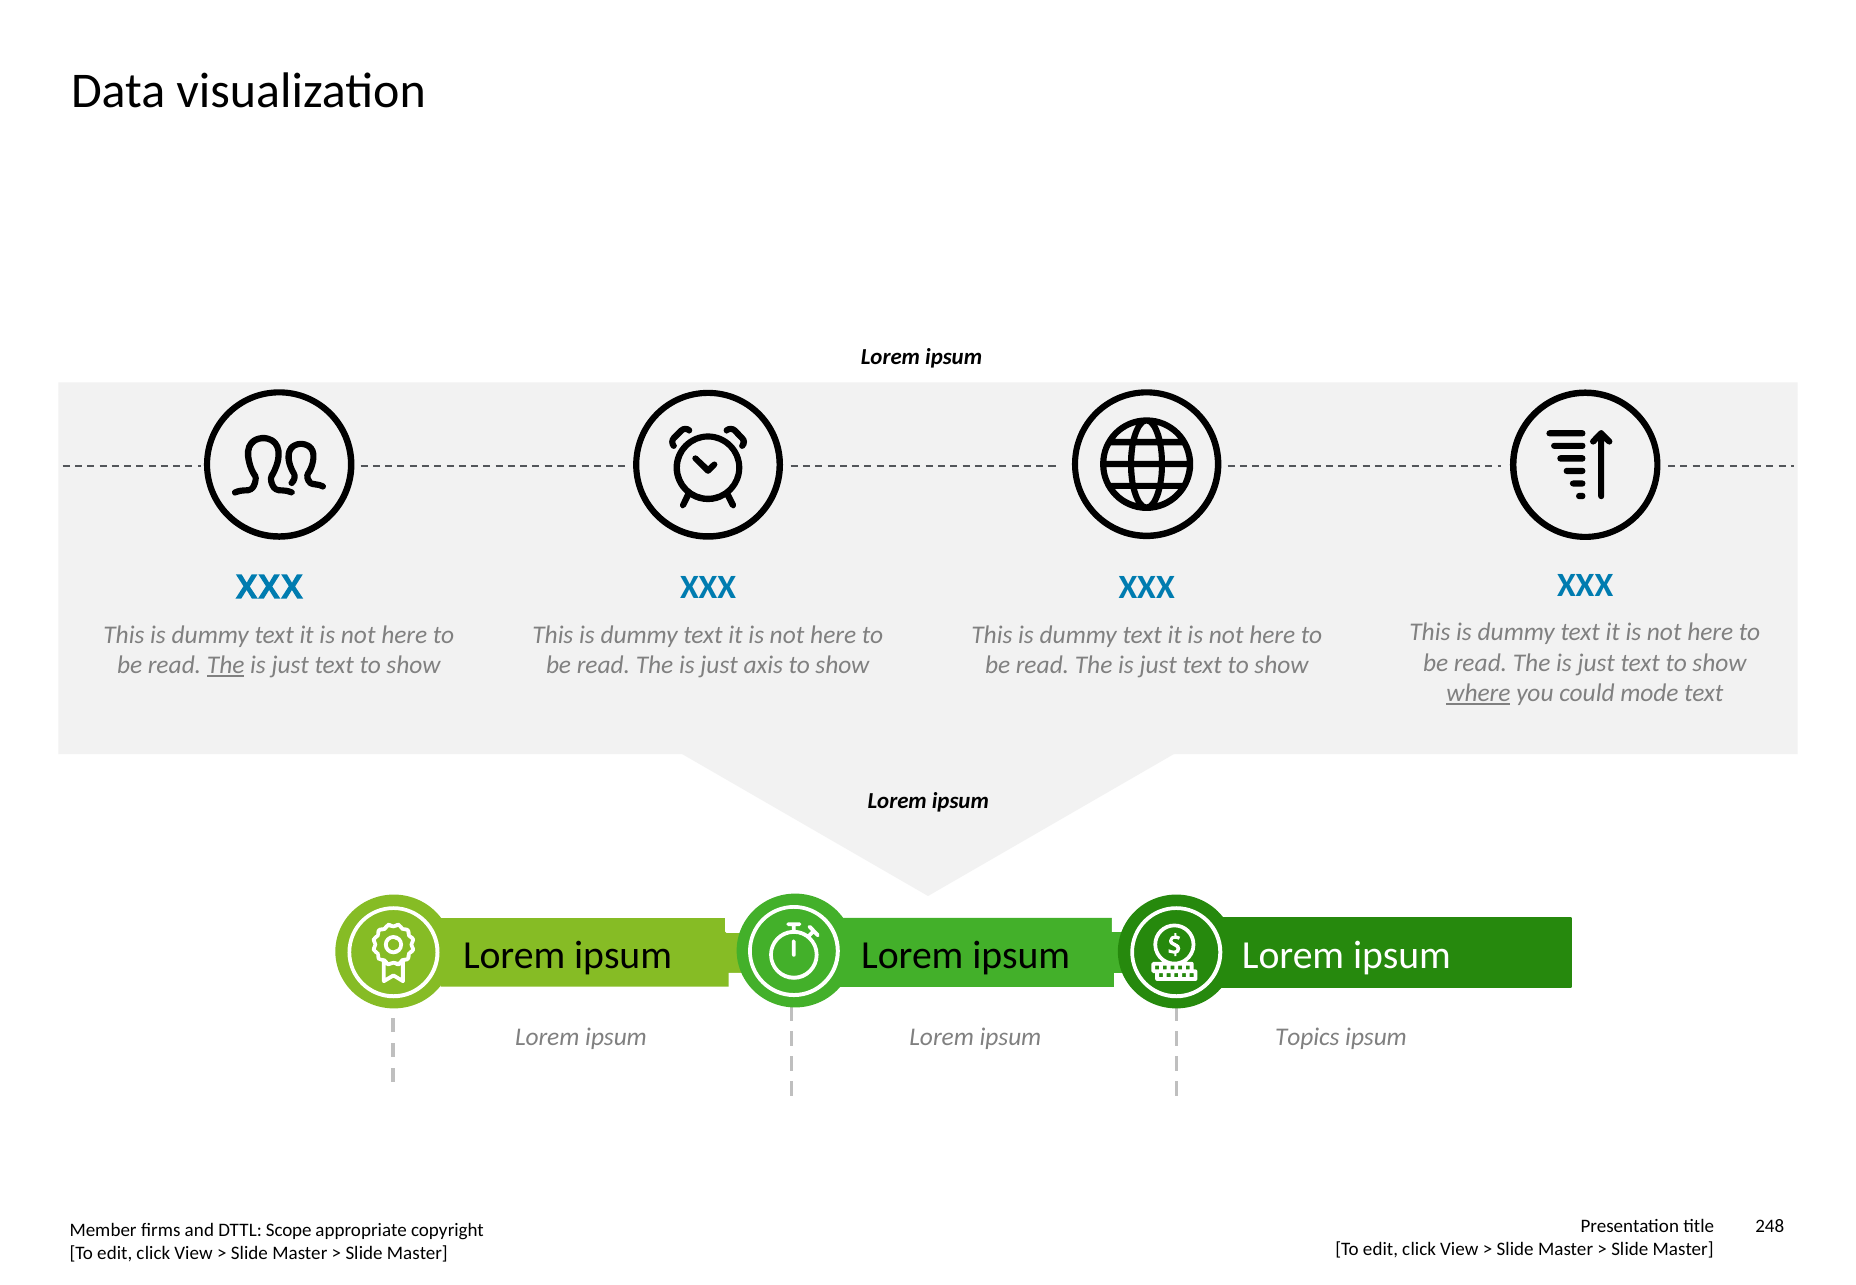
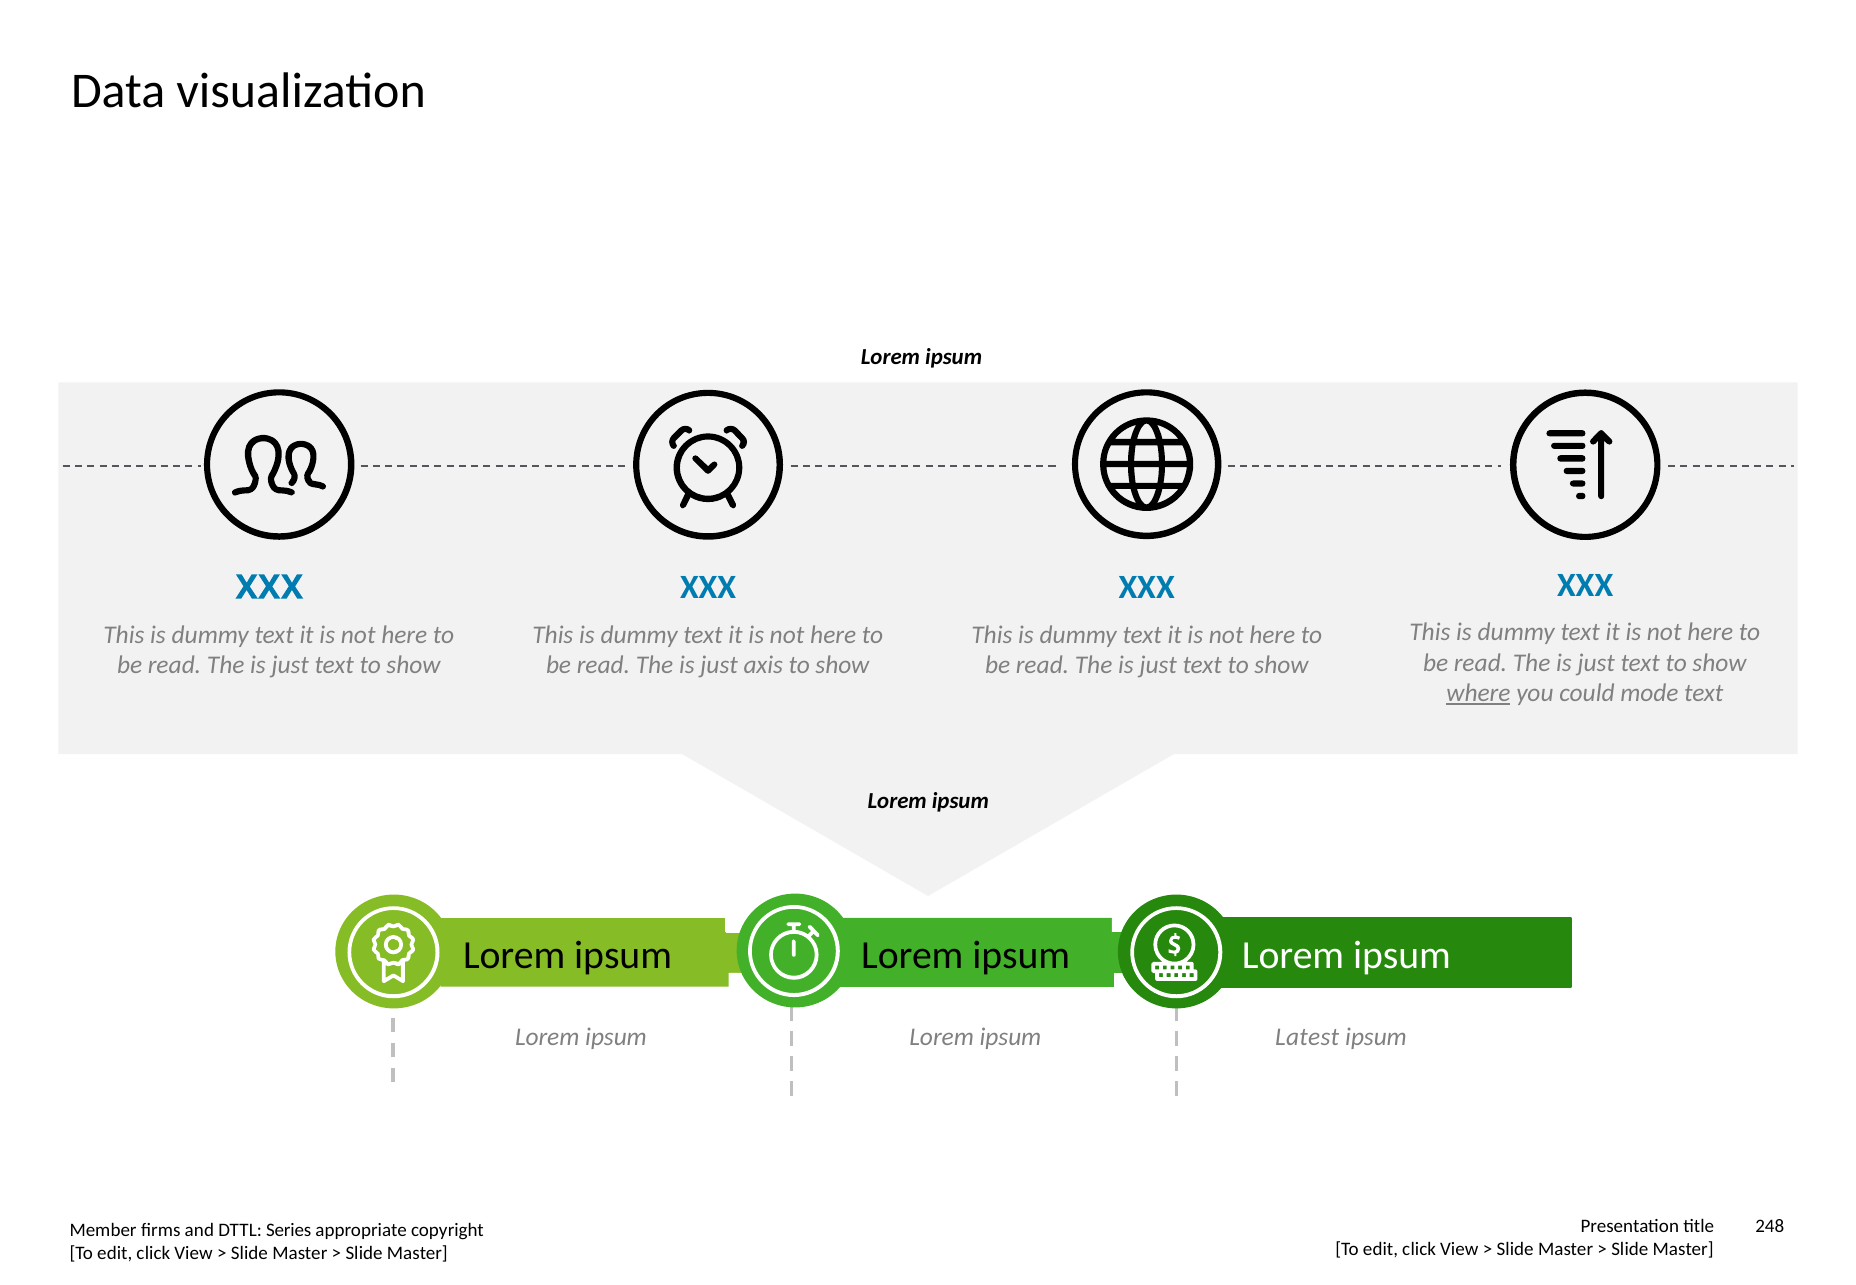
The at (226, 665) underline: present -> none
Topics: Topics -> Latest
Scope: Scope -> Series
